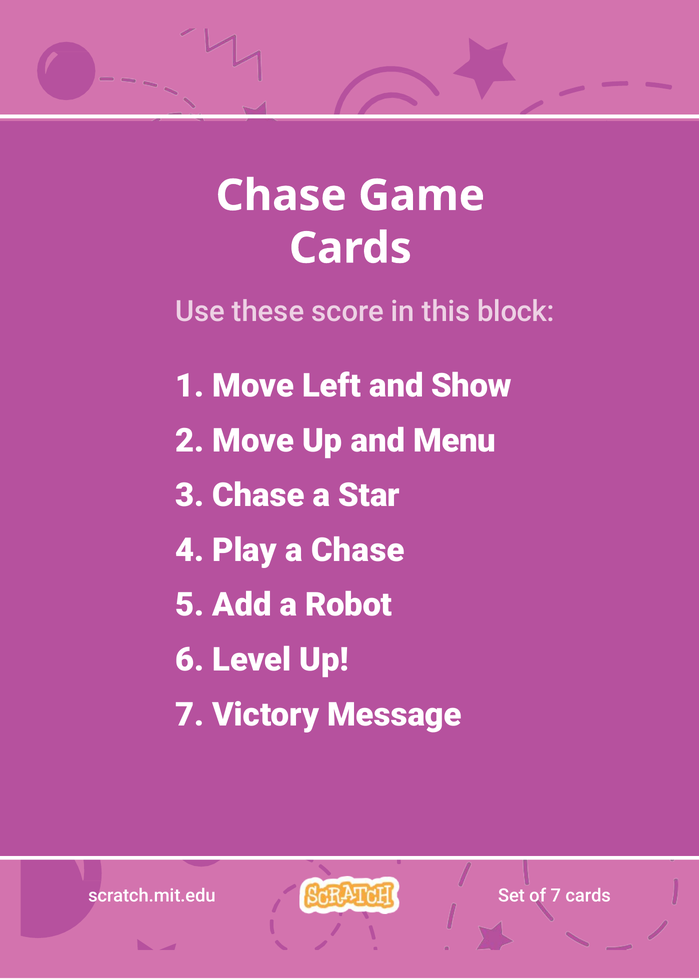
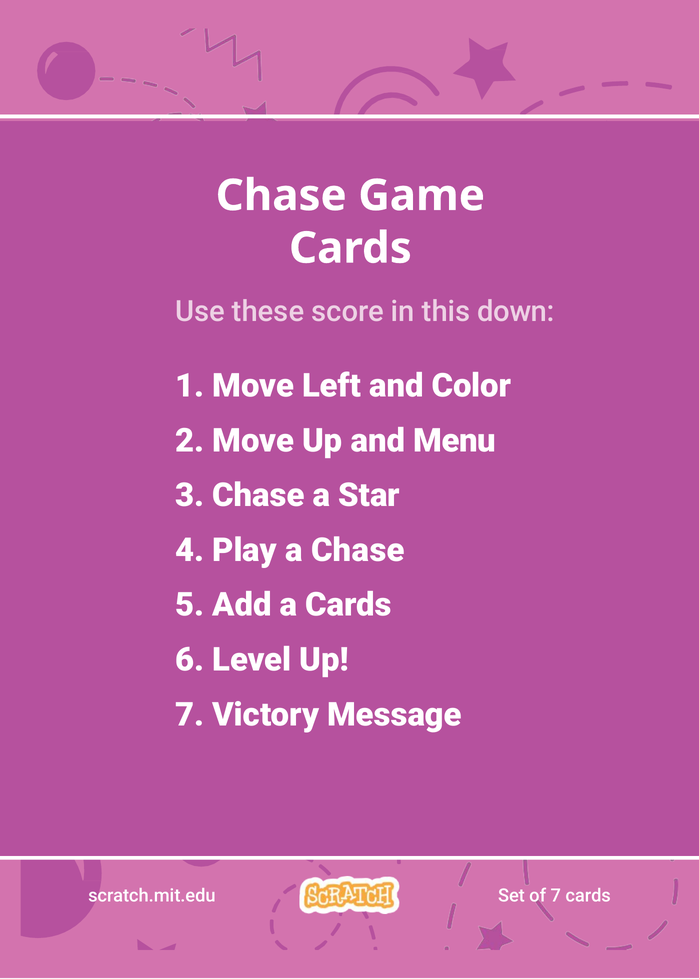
block: block -> down
Show: Show -> Color
a Robot: Robot -> Cards
